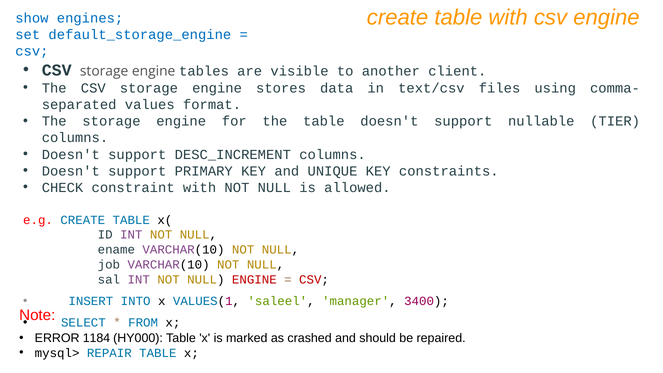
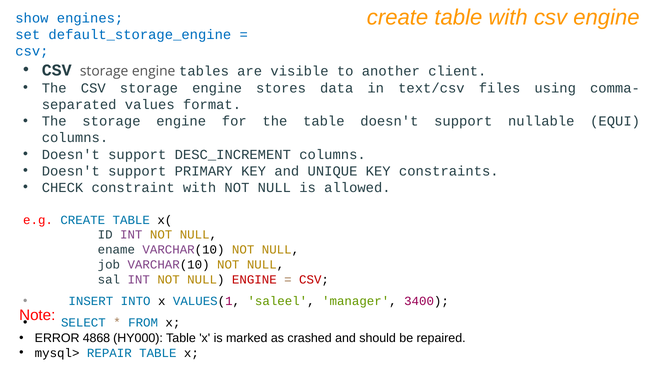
TIER: TIER -> EQUI
1184: 1184 -> 4868
